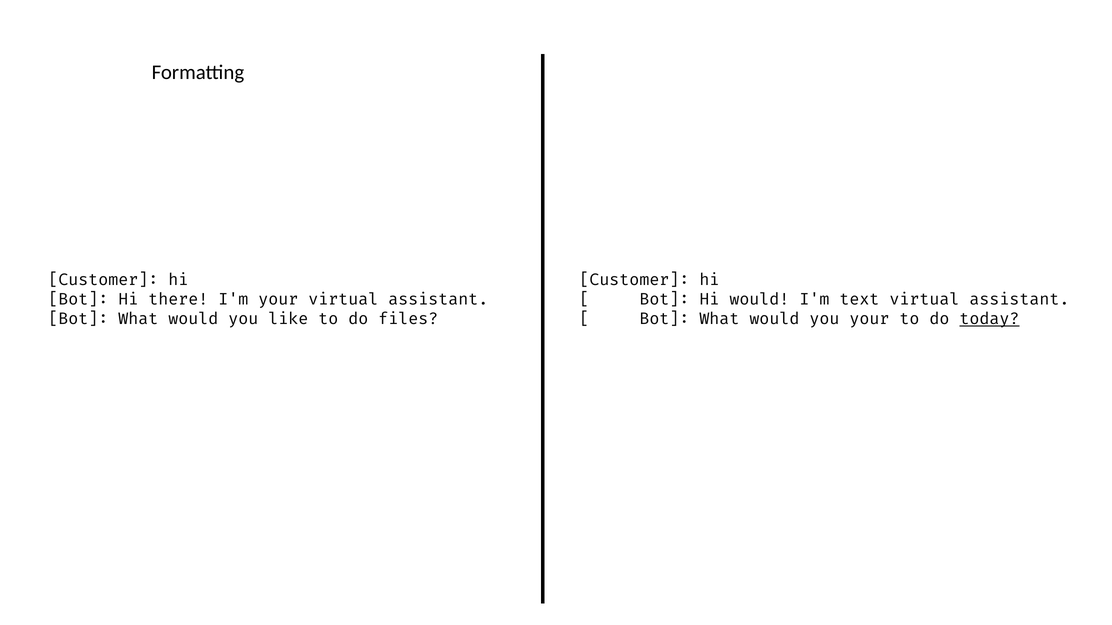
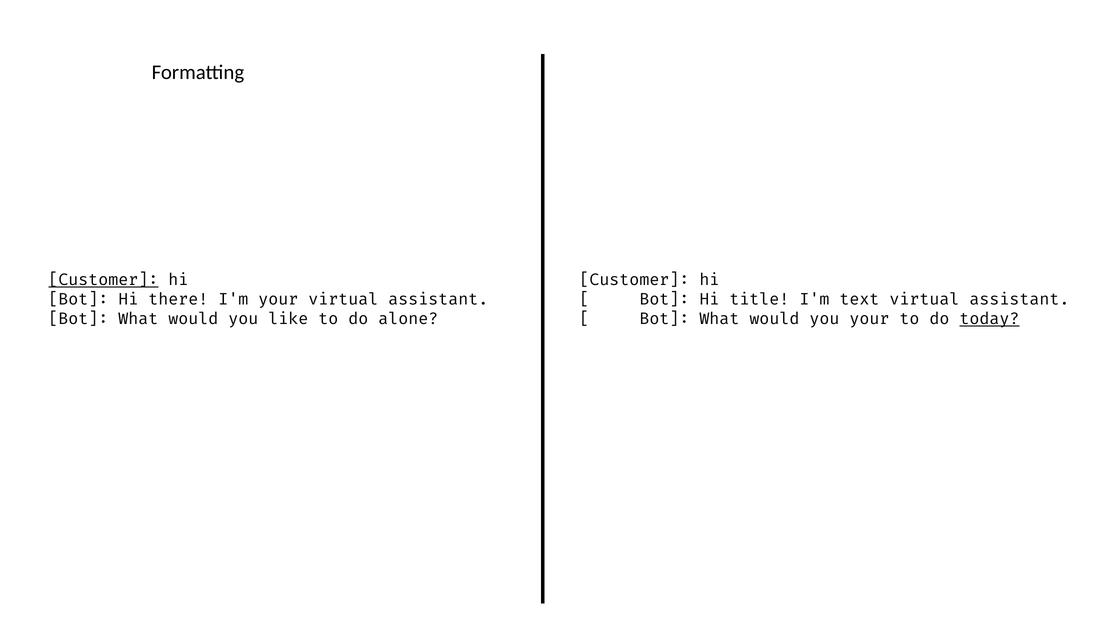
Customer at (103, 280) underline: none -> present
Hi would: would -> title
files: files -> alone
